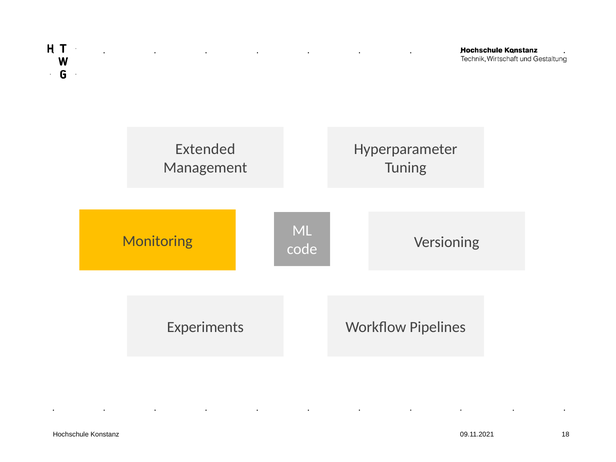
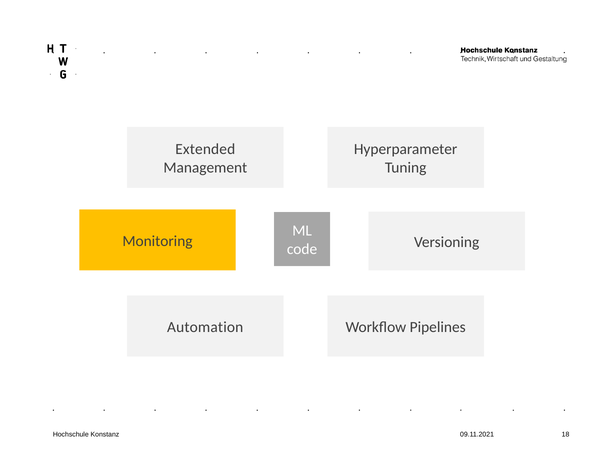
Experiments: Experiments -> Automation
